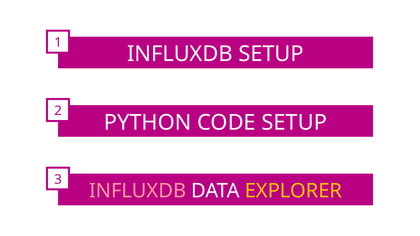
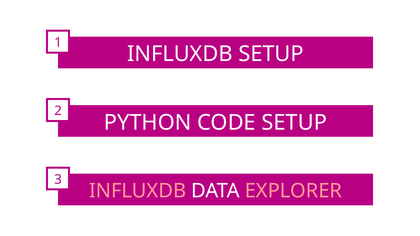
EXPLORER colour: yellow -> pink
